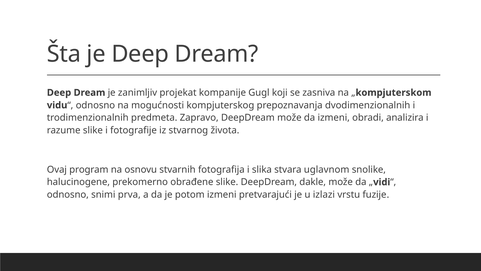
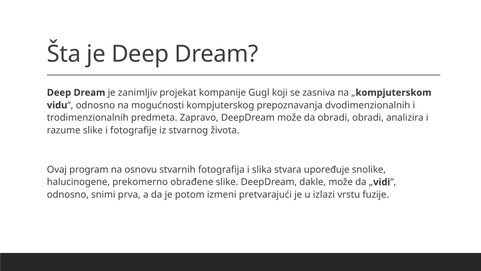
da izmeni: izmeni -> obradi
uglavnom: uglavnom -> upoređuje
